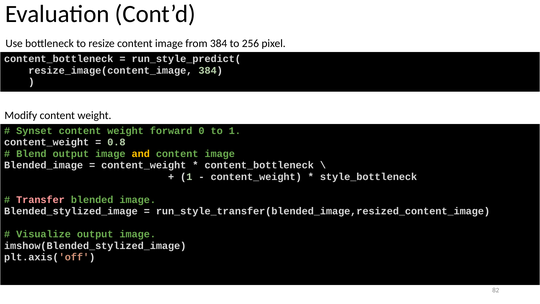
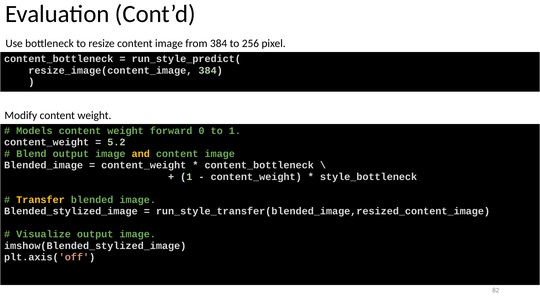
Synset: Synset -> Models
0.8: 0.8 -> 5.2
Transfer colour: pink -> yellow
